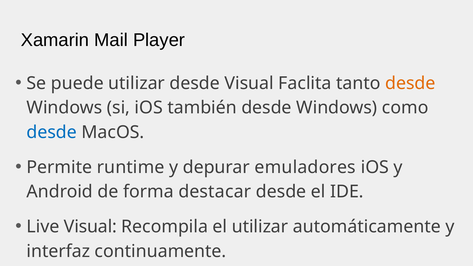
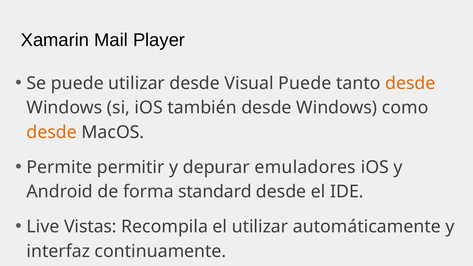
Visual Faclita: Faclita -> Puede
desde at (52, 132) colour: blue -> orange
runtime: runtime -> permitir
destacar: destacar -> standard
Live Visual: Visual -> Vistas
